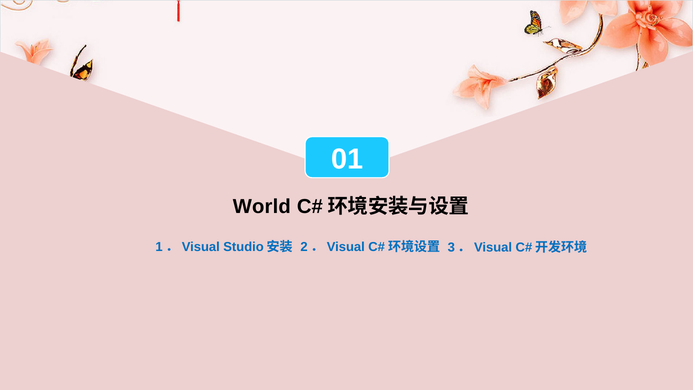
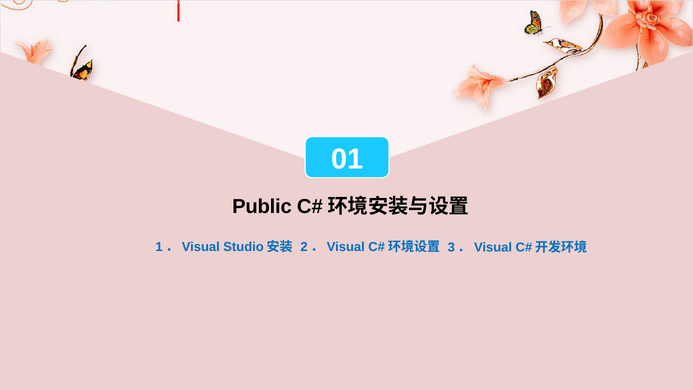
World: World -> Public
